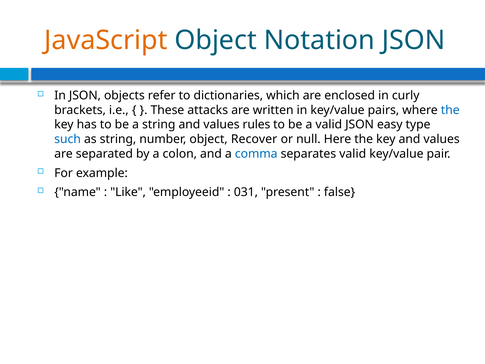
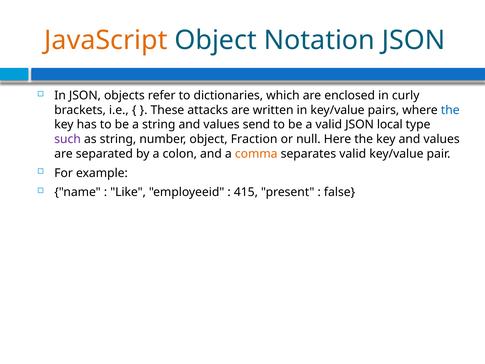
rules: rules -> send
easy: easy -> local
such colour: blue -> purple
Recover: Recover -> Fraction
comma colour: blue -> orange
031: 031 -> 415
